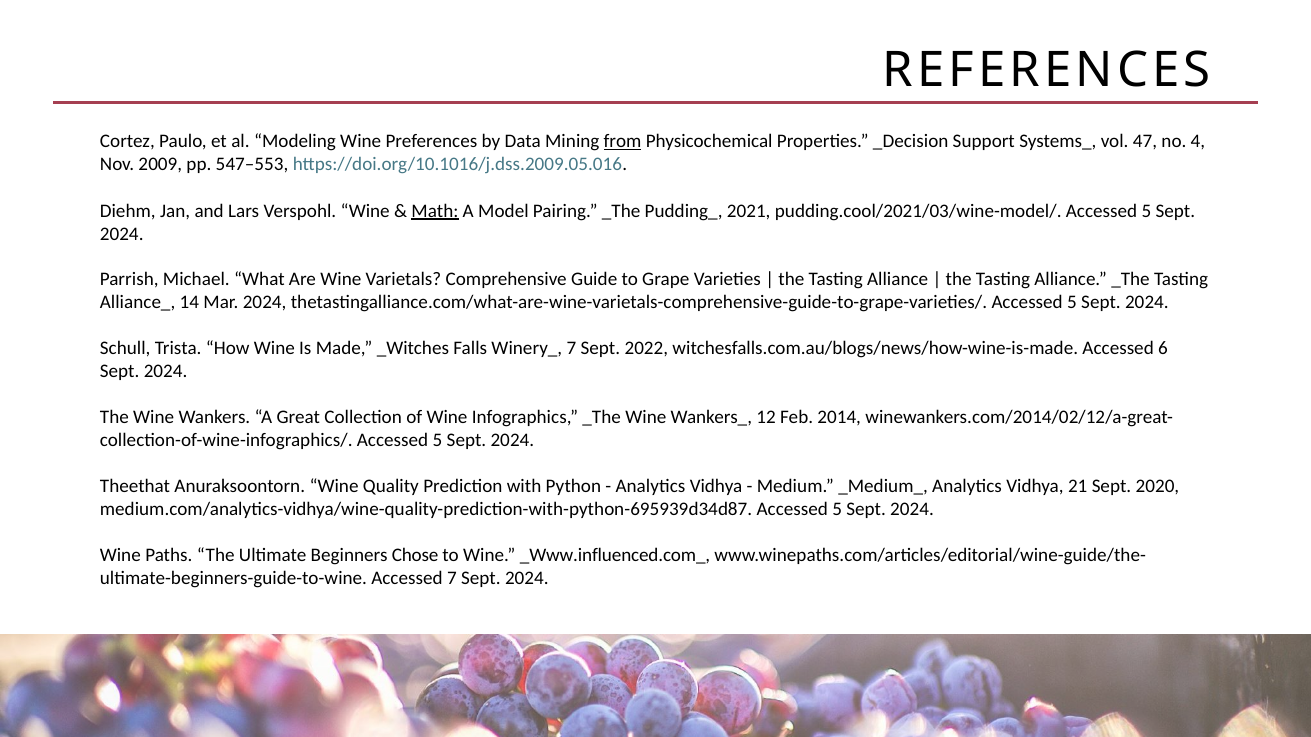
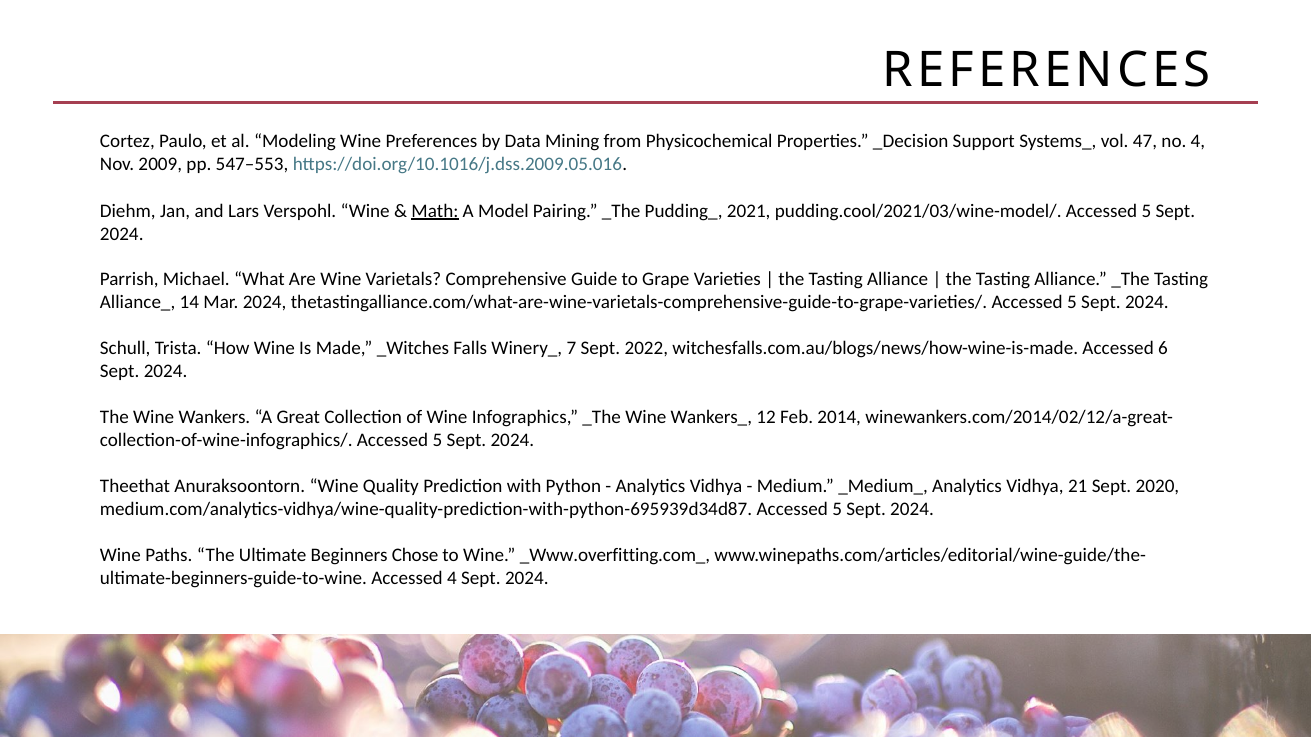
from underline: present -> none
_Www.influenced.com_: _Www.influenced.com_ -> _Www.overfitting.com_
Accessed 7: 7 -> 4
